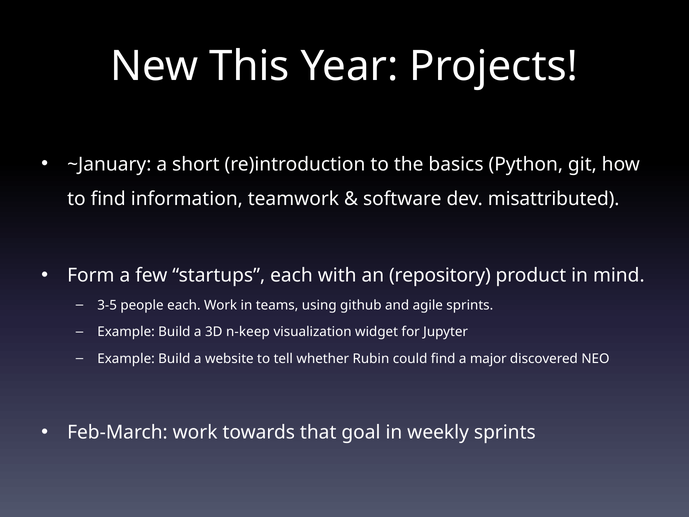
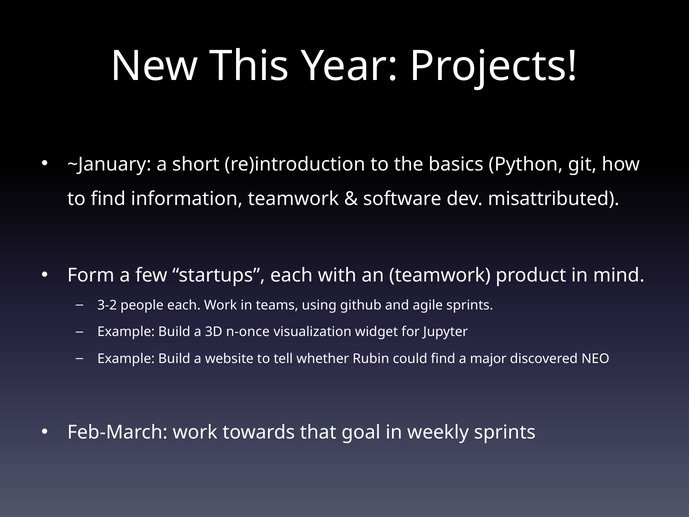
an repository: repository -> teamwork
3-5: 3-5 -> 3-2
n-keep: n-keep -> n-once
